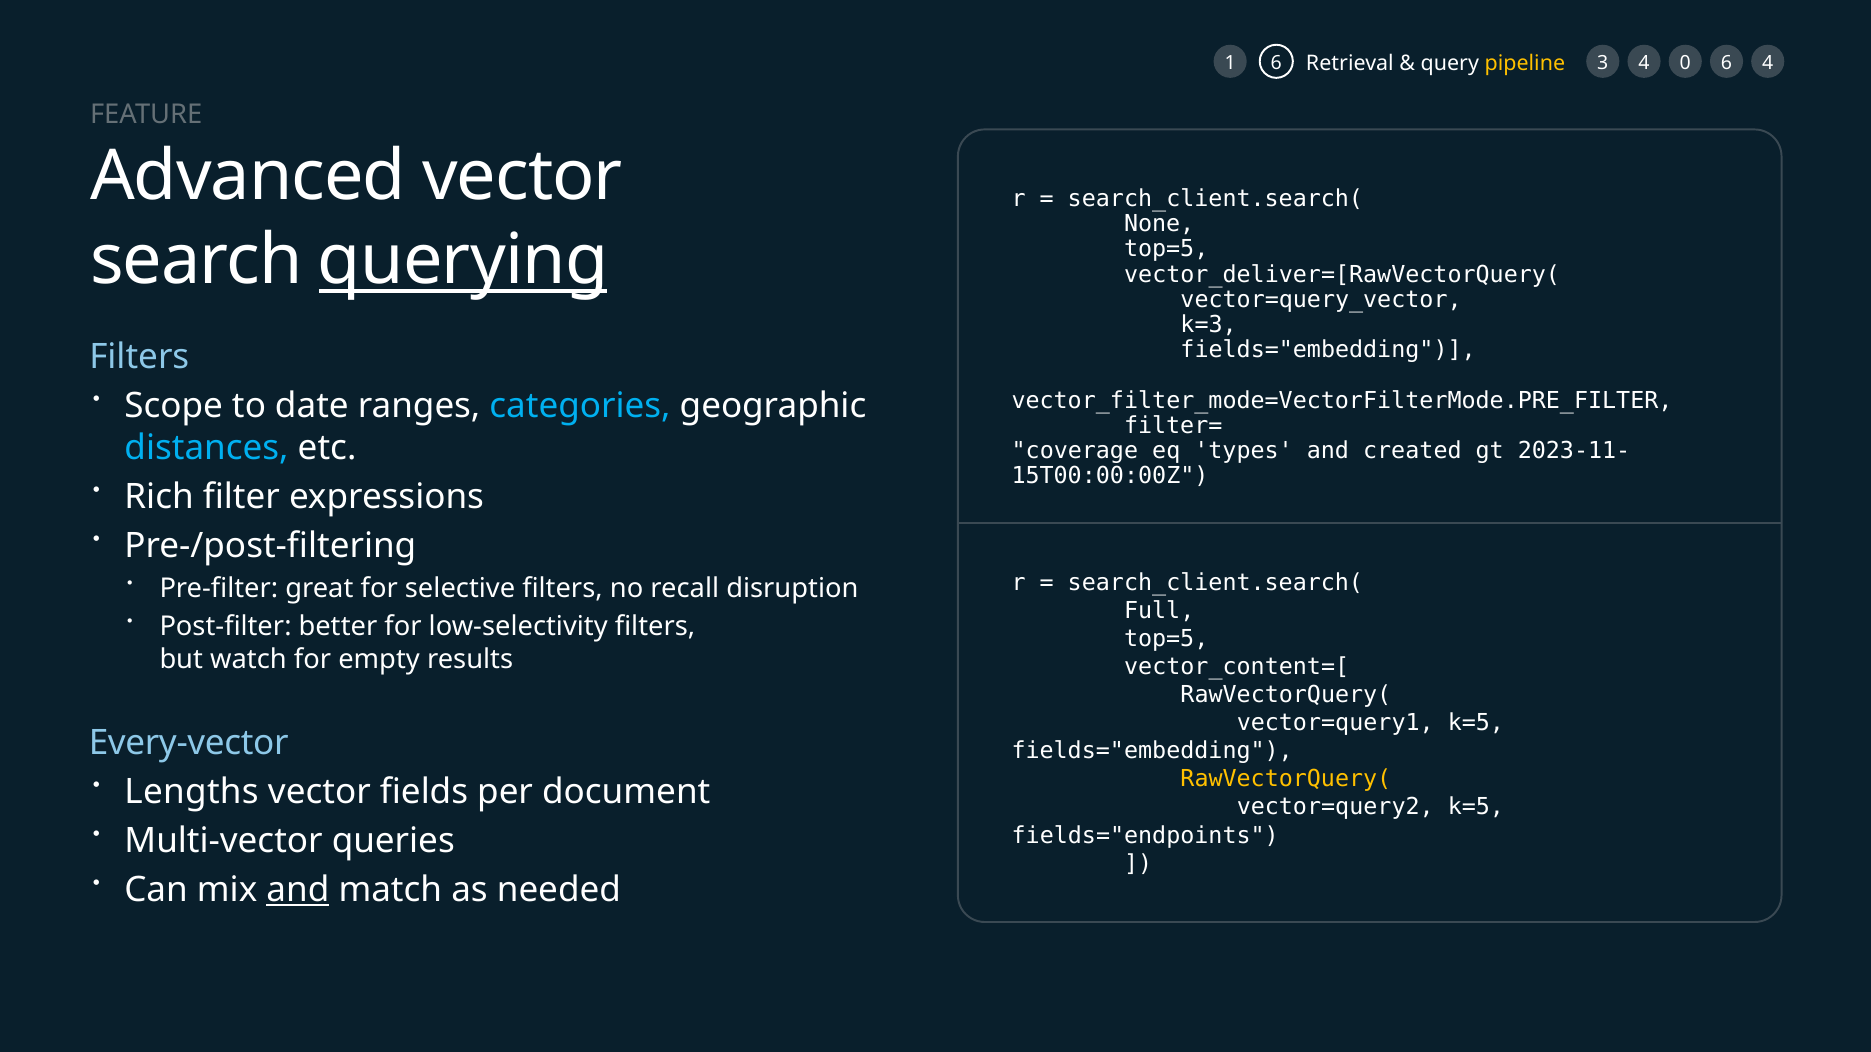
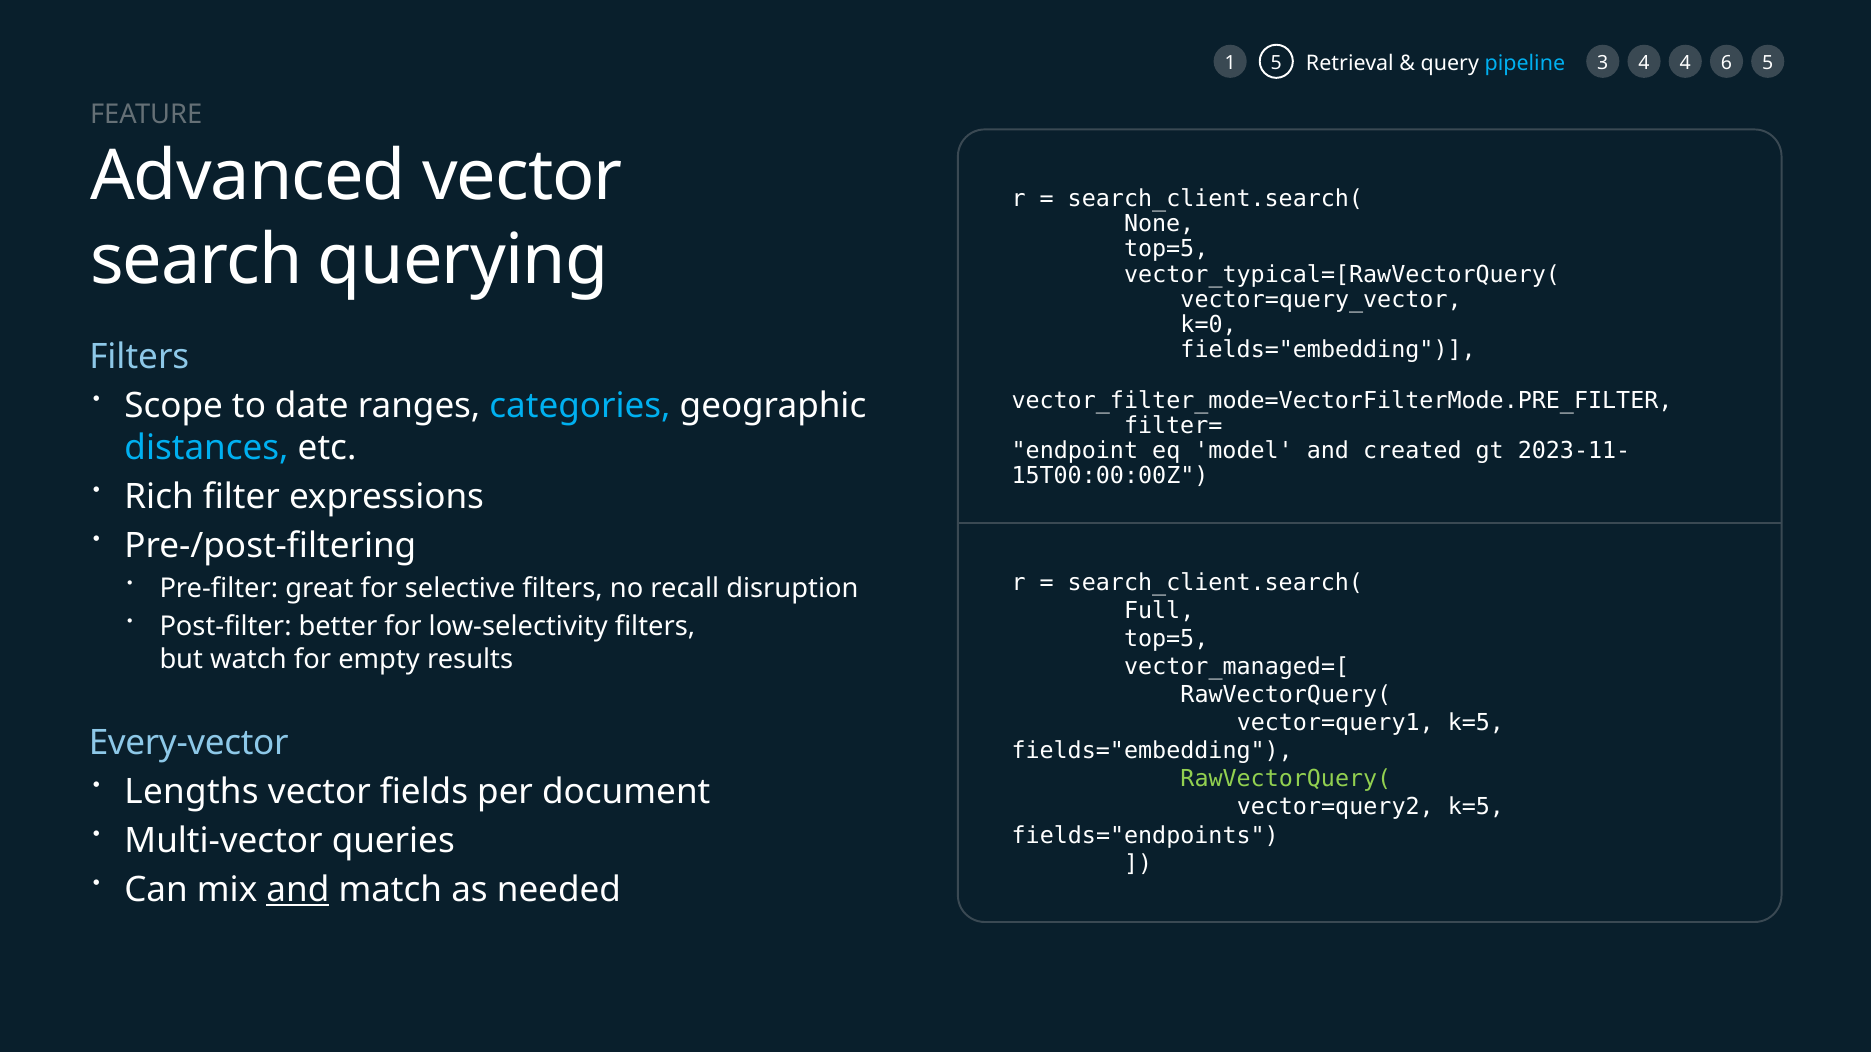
pipeline colour: yellow -> light blue
1 6: 6 -> 5
4 0: 0 -> 4
6 4: 4 -> 5
querying underline: present -> none
vector_deliver=[RawVectorQuery(: vector_deliver=[RawVectorQuery( -> vector_typical=[RawVectorQuery(
k=3: k=3 -> k=0
coverage: coverage -> endpoint
types: types -> model
vector_content=[: vector_content=[ -> vector_managed=[
RawVectorQuery( at (1286, 780) colour: yellow -> light green
